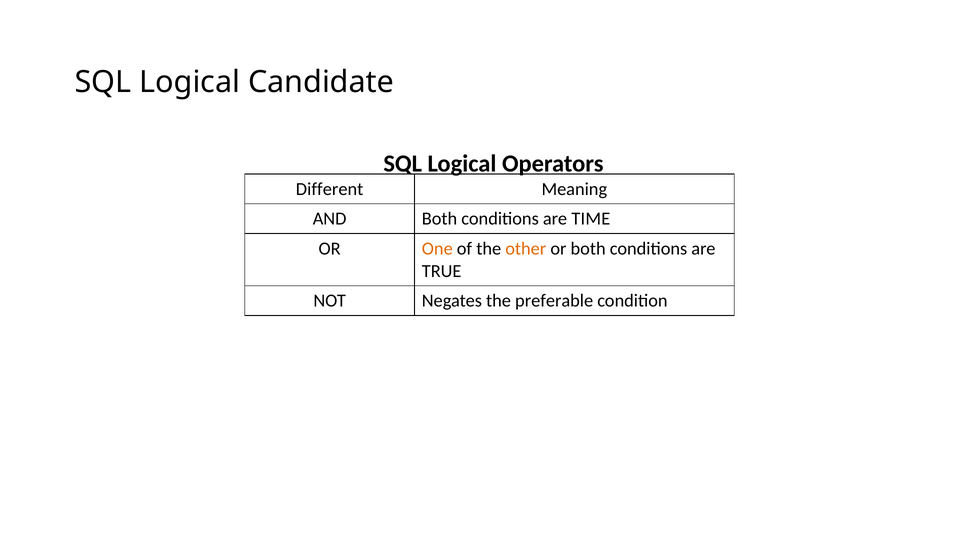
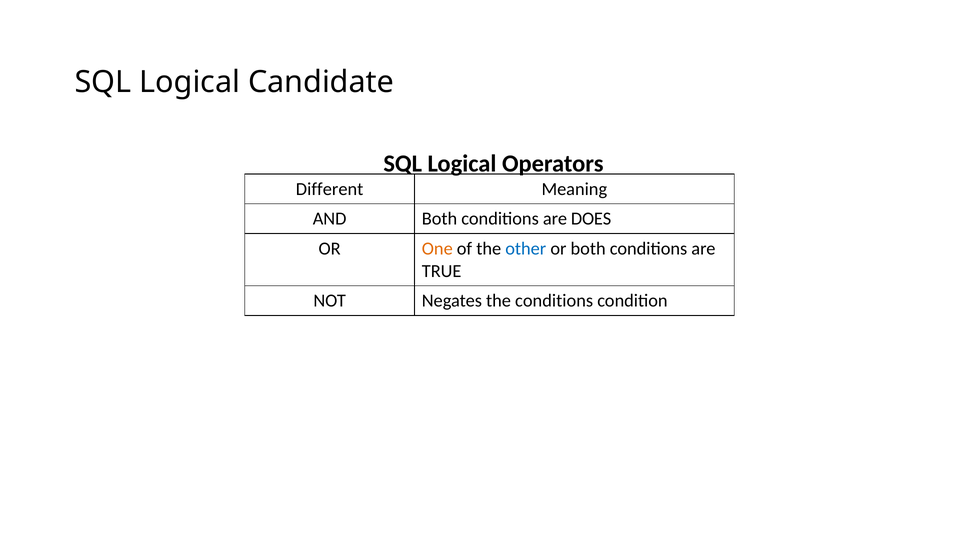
TIME: TIME -> DOES
other colour: orange -> blue
the preferable: preferable -> conditions
